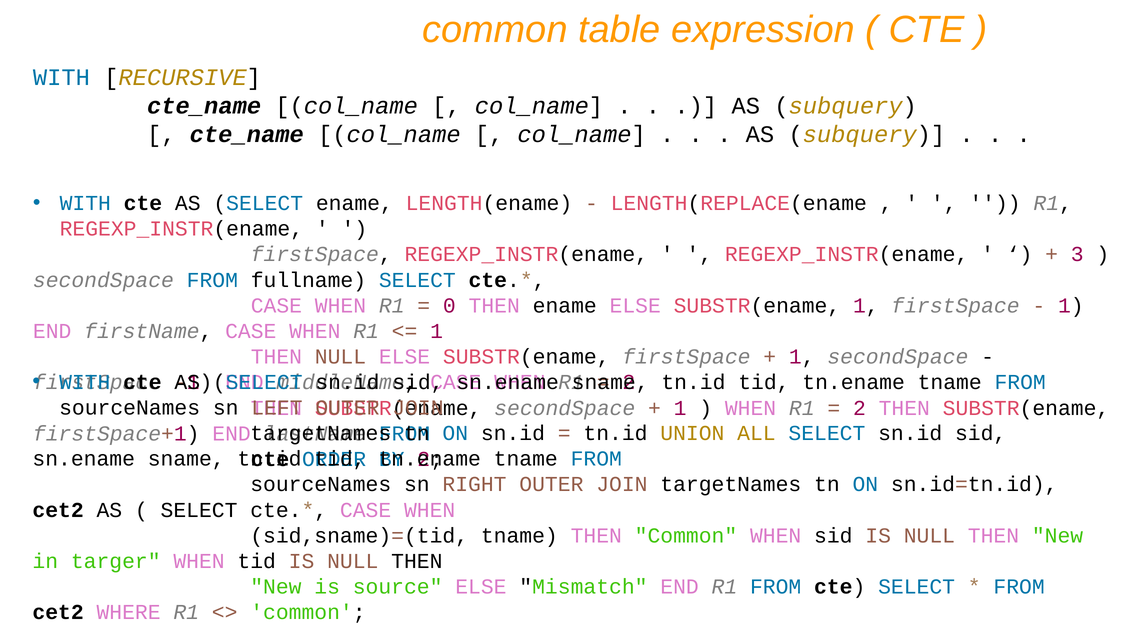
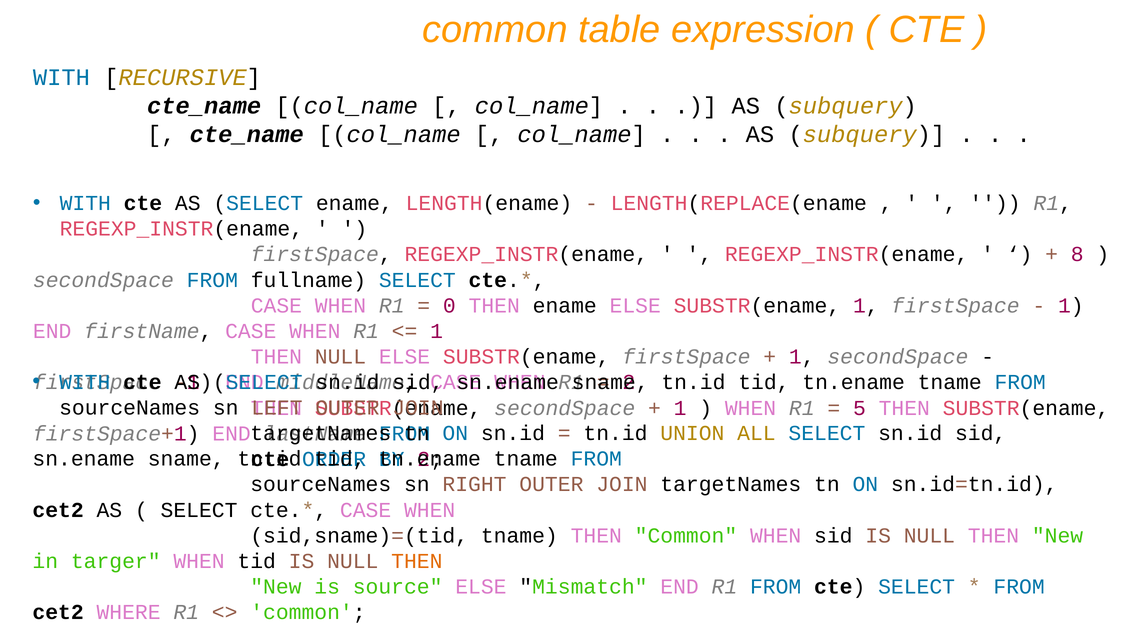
3: 3 -> 8
2 at (859, 408): 2 -> 5
THEN at (417, 562) colour: black -> orange
